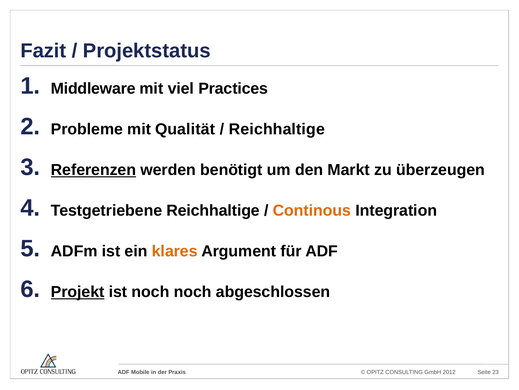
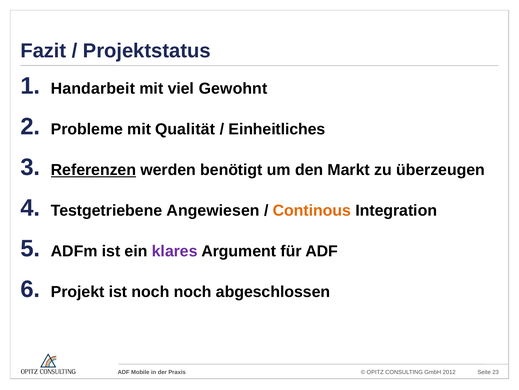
Middleware: Middleware -> Handarbeit
Practices: Practices -> Gewohnt
Reichhaltige at (277, 129): Reichhaltige -> Einheitliches
Testgetriebene Reichhaltige: Reichhaltige -> Angewiesen
klares colour: orange -> purple
Projekt underline: present -> none
